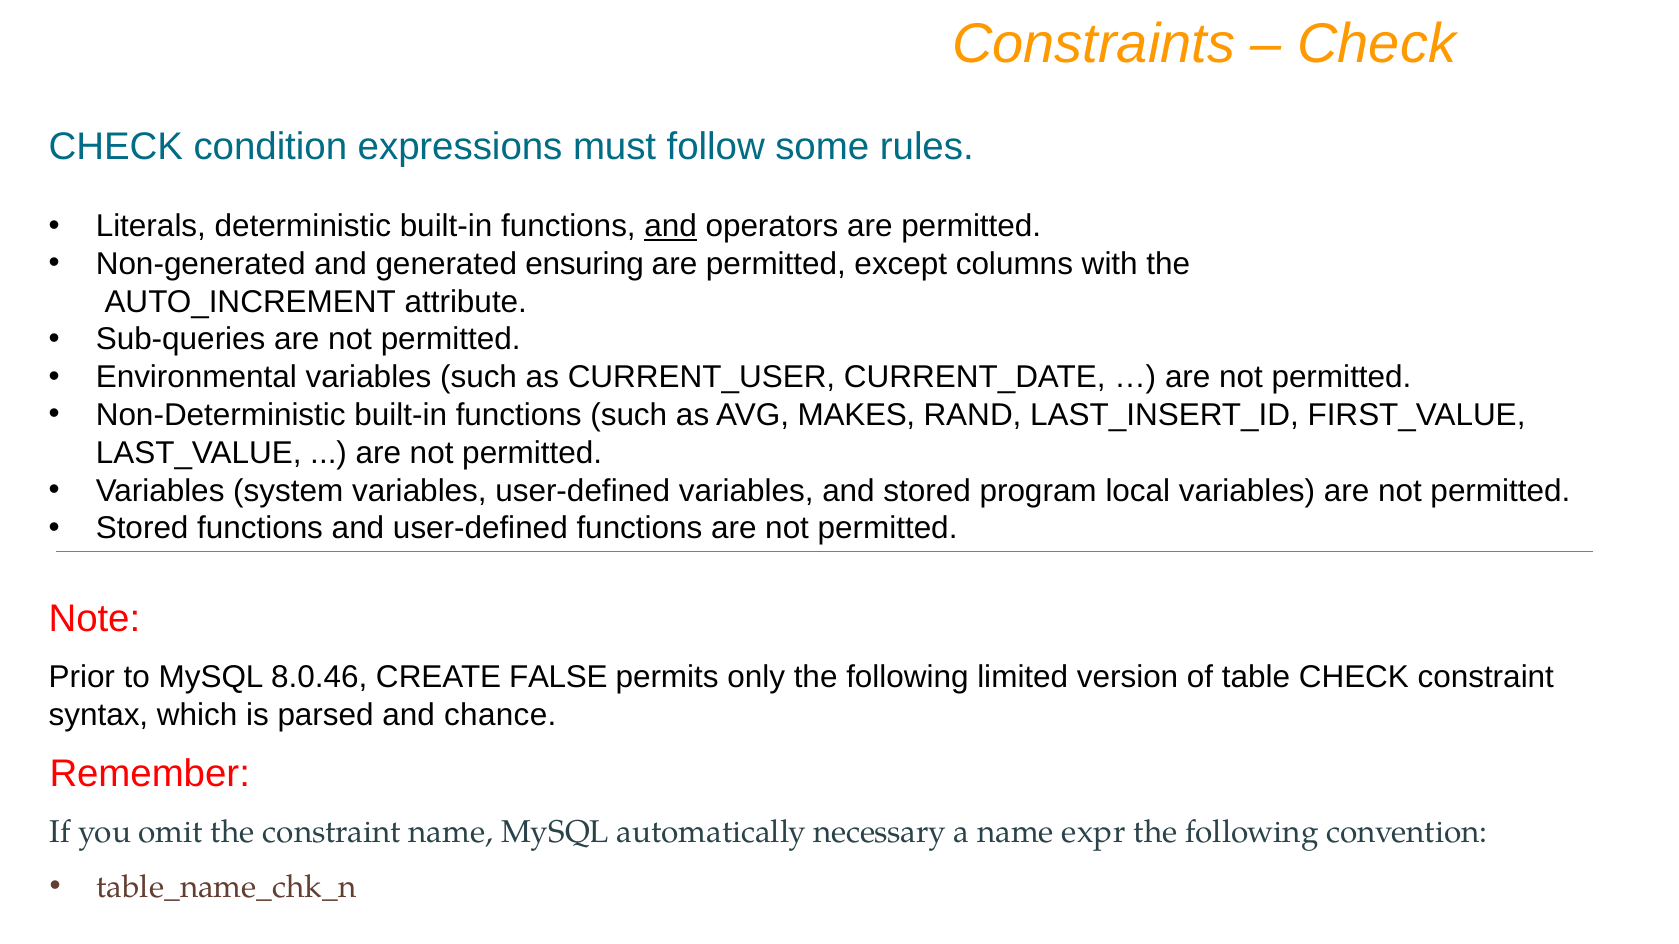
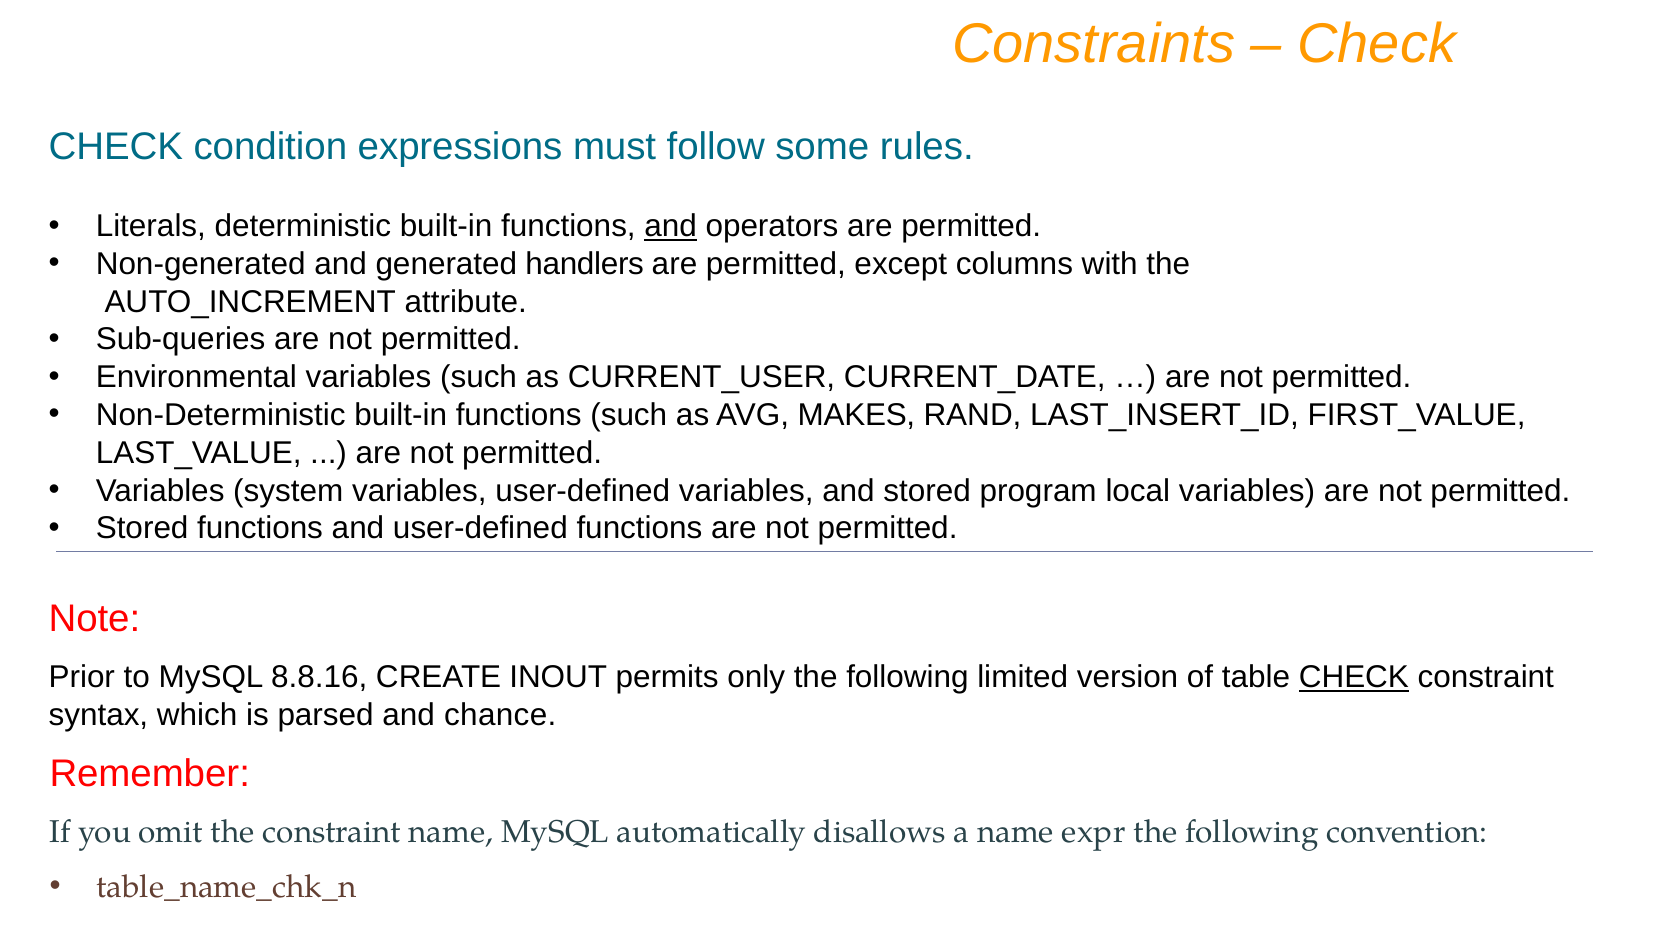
ensuring: ensuring -> handlers
8.0.46: 8.0.46 -> 8.8.16
FALSE: FALSE -> INOUT
CHECK at (1354, 678) underline: none -> present
necessary: necessary -> disallows
